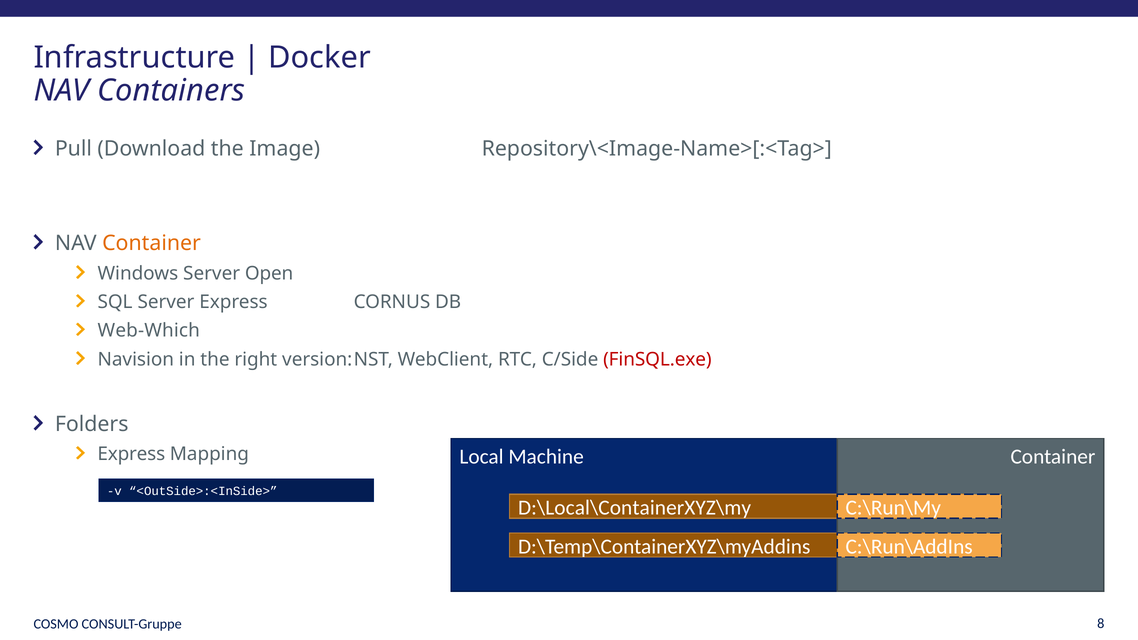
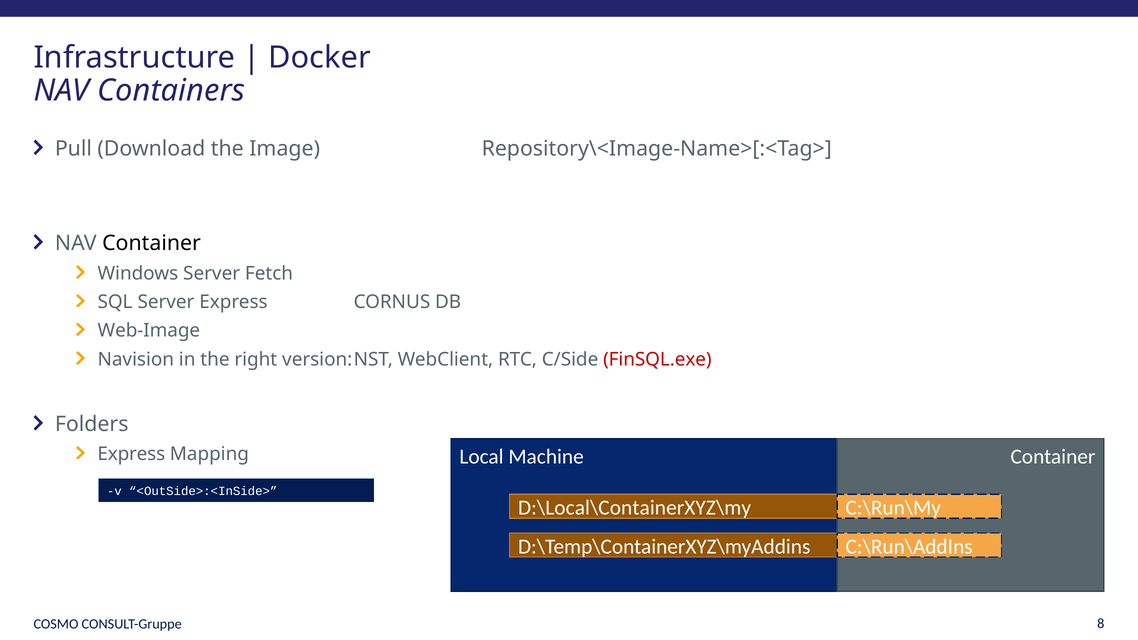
Container at (152, 243) colour: orange -> black
Open: Open -> Fetch
Web-Which: Web-Which -> Web-Image
